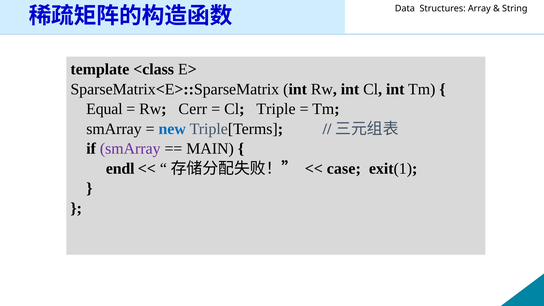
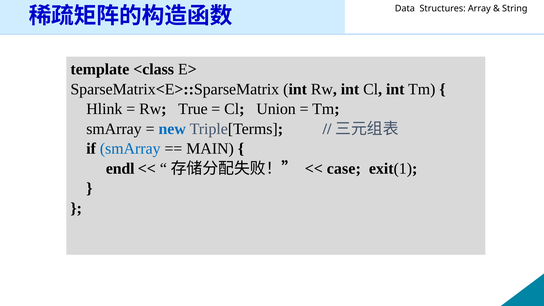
Equal: Equal -> Hlink
Cerr: Cerr -> True
Triple: Triple -> Union
smArray at (130, 149) colour: purple -> blue
